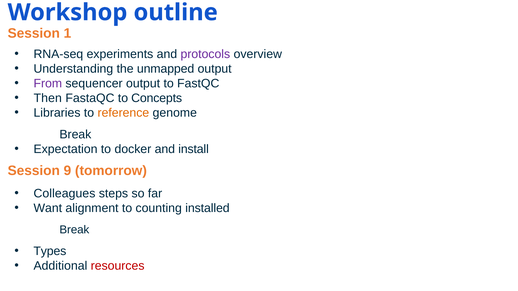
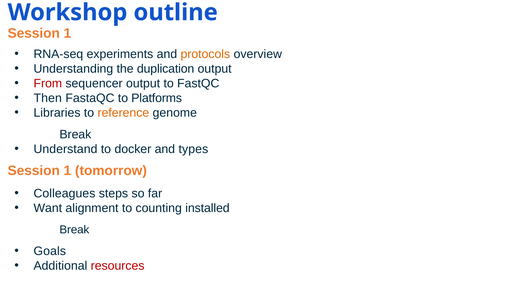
protocols colour: purple -> orange
unmapped: unmapped -> duplication
From colour: purple -> red
Concepts: Concepts -> Platforms
Expectation: Expectation -> Understand
install: install -> types
9 at (67, 171): 9 -> 1
Types: Types -> Goals
